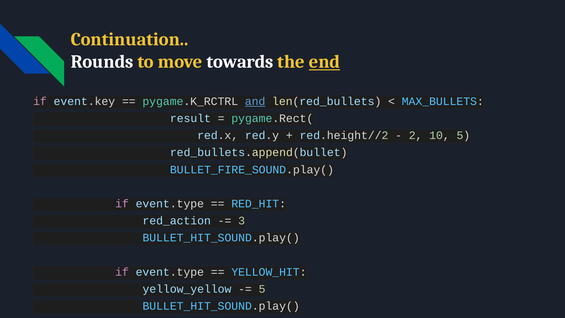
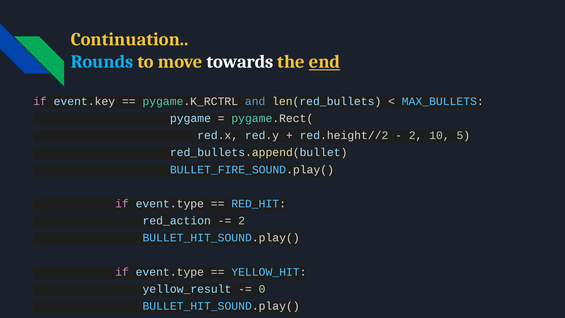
Rounds colour: white -> light blue
and underline: present -> none
result: result -> pygame
3 at (242, 221): 3 -> 2
yellow_yellow: yellow_yellow -> yellow_result
5 at (262, 289): 5 -> 0
